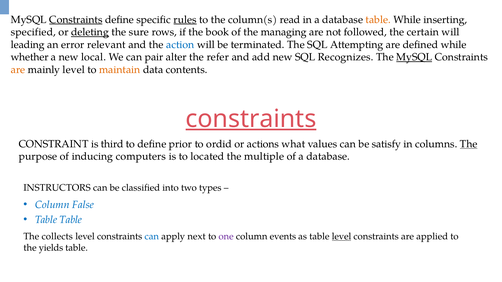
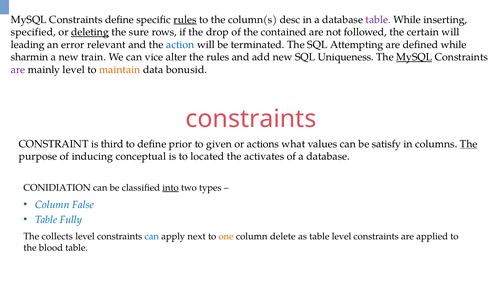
Constraints at (76, 20) underline: present -> none
read: read -> desc
table at (378, 20) colour: orange -> purple
book: book -> drop
managing: managing -> contained
whether: whether -> sharmin
local: local -> train
pair: pair -> vice
the refer: refer -> rules
Recognizes: Recognizes -> Uniqueness
are at (18, 70) colour: orange -> purple
contents: contents -> bonusid
constraints at (251, 119) underline: present -> none
ordid: ordid -> given
computers: computers -> conceptual
multiple: multiple -> activates
INSTRUCTORS: INSTRUCTORS -> CONIDIATION
into underline: none -> present
Table Table: Table -> Fully
one colour: purple -> orange
events: events -> delete
level at (342, 237) underline: present -> none
yields: yields -> blood
